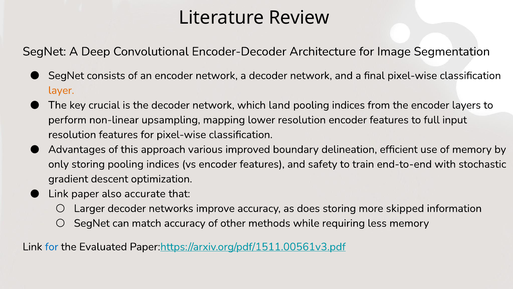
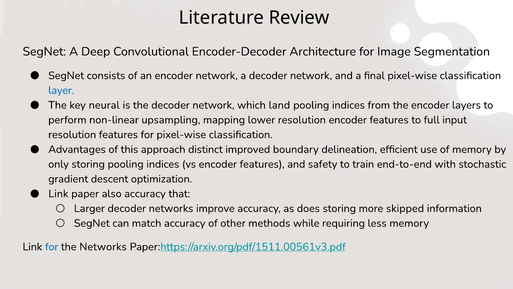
layer colour: orange -> blue
crucial: crucial -> neural
various: various -> distinct
also accurate: accurate -> accuracy
the Evaluated: Evaluated -> Networks
